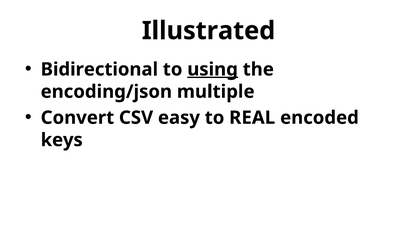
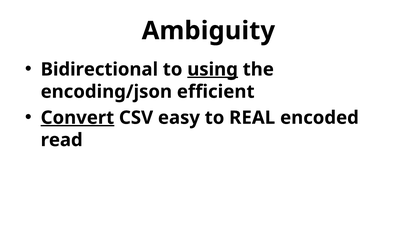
Illustrated: Illustrated -> Ambiguity
multiple: multiple -> efficient
Convert underline: none -> present
keys: keys -> read
